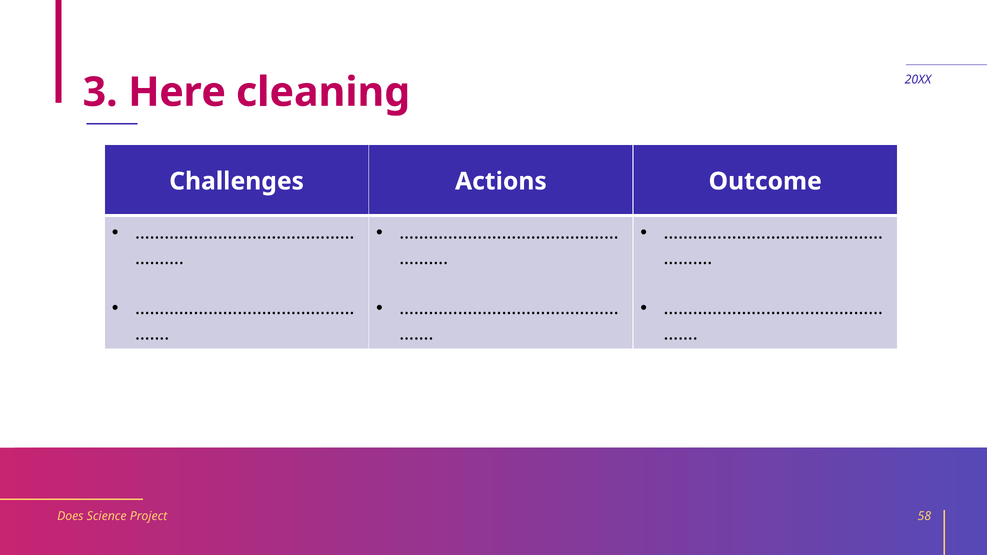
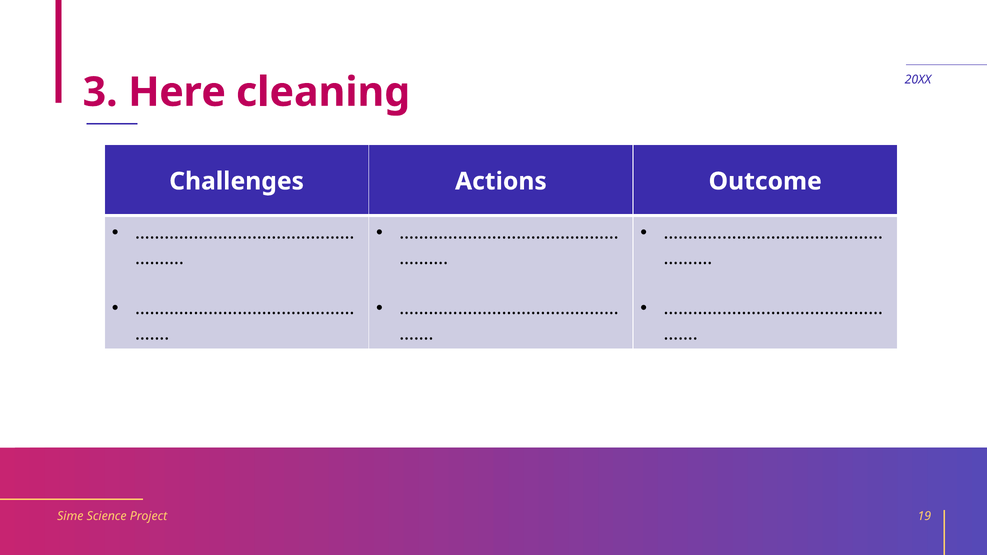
Does: Does -> Sime
58: 58 -> 19
